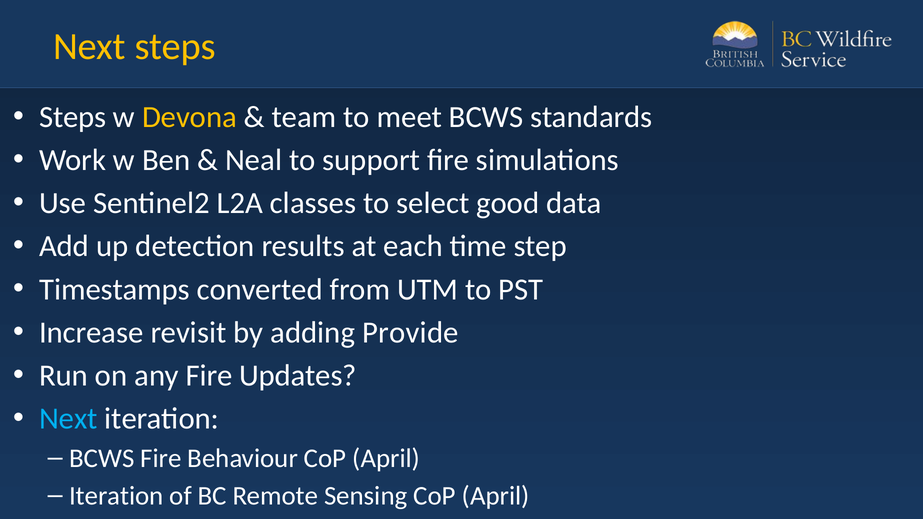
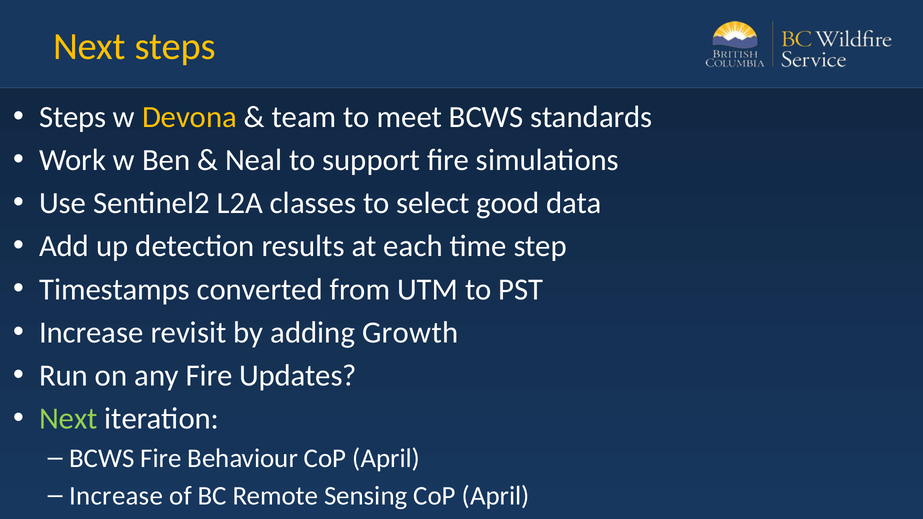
Provide: Provide -> Growth
Next at (68, 419) colour: light blue -> light green
Iteration at (116, 496): Iteration -> Increase
